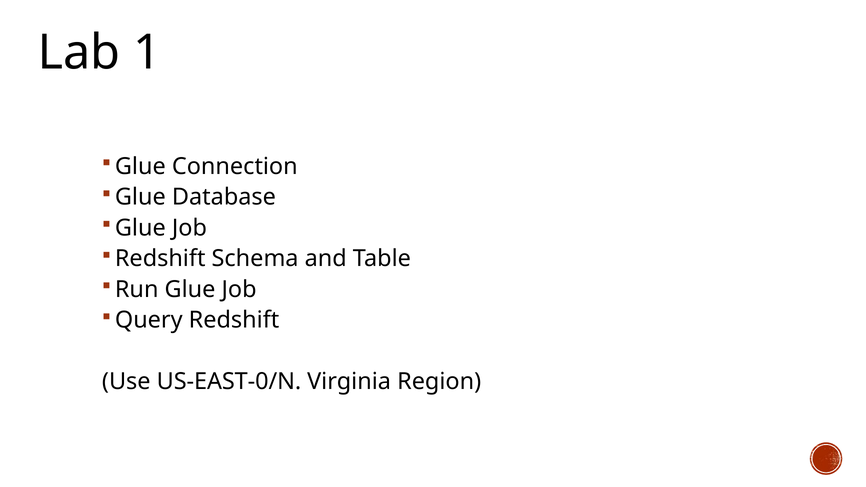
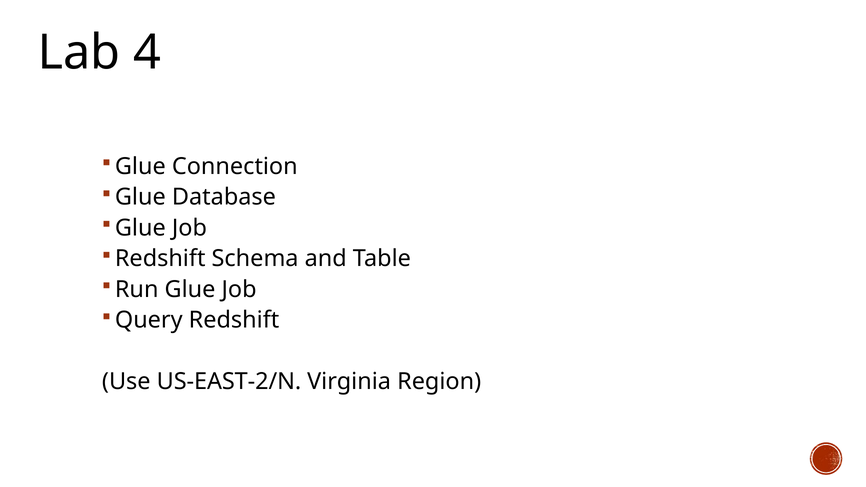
1: 1 -> 4
US-EAST-0/N: US-EAST-0/N -> US-EAST-2/N
